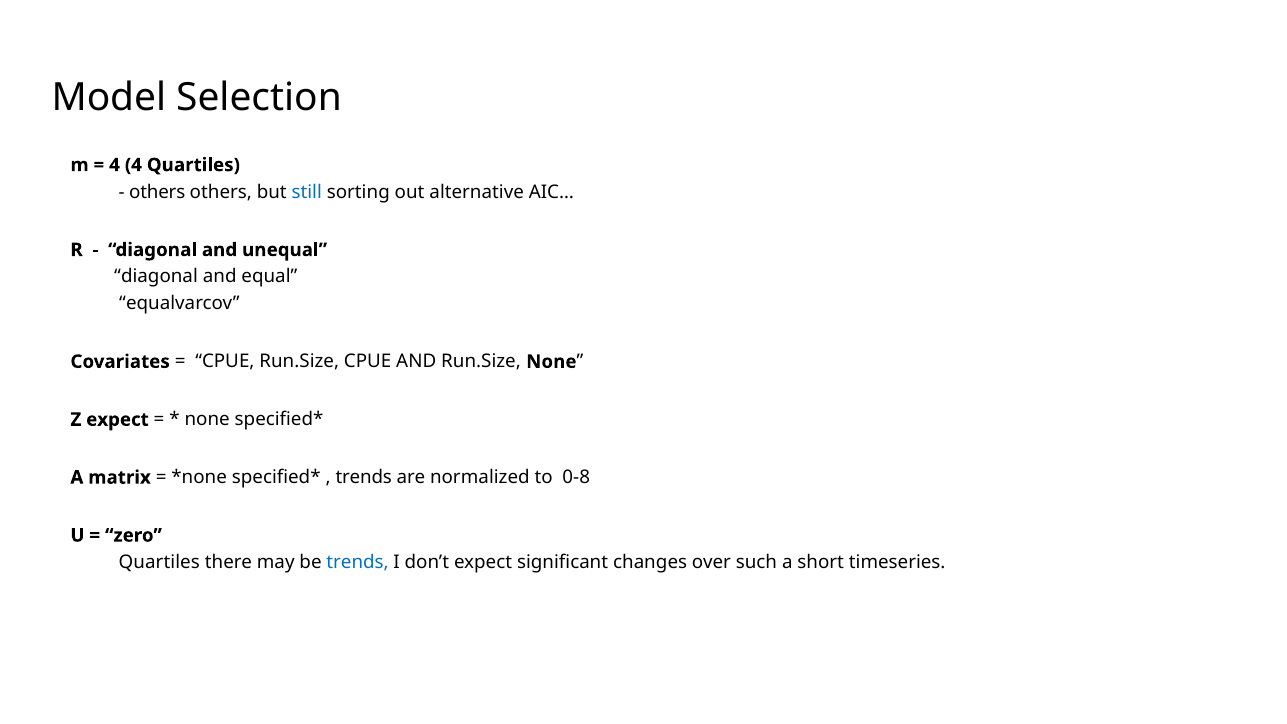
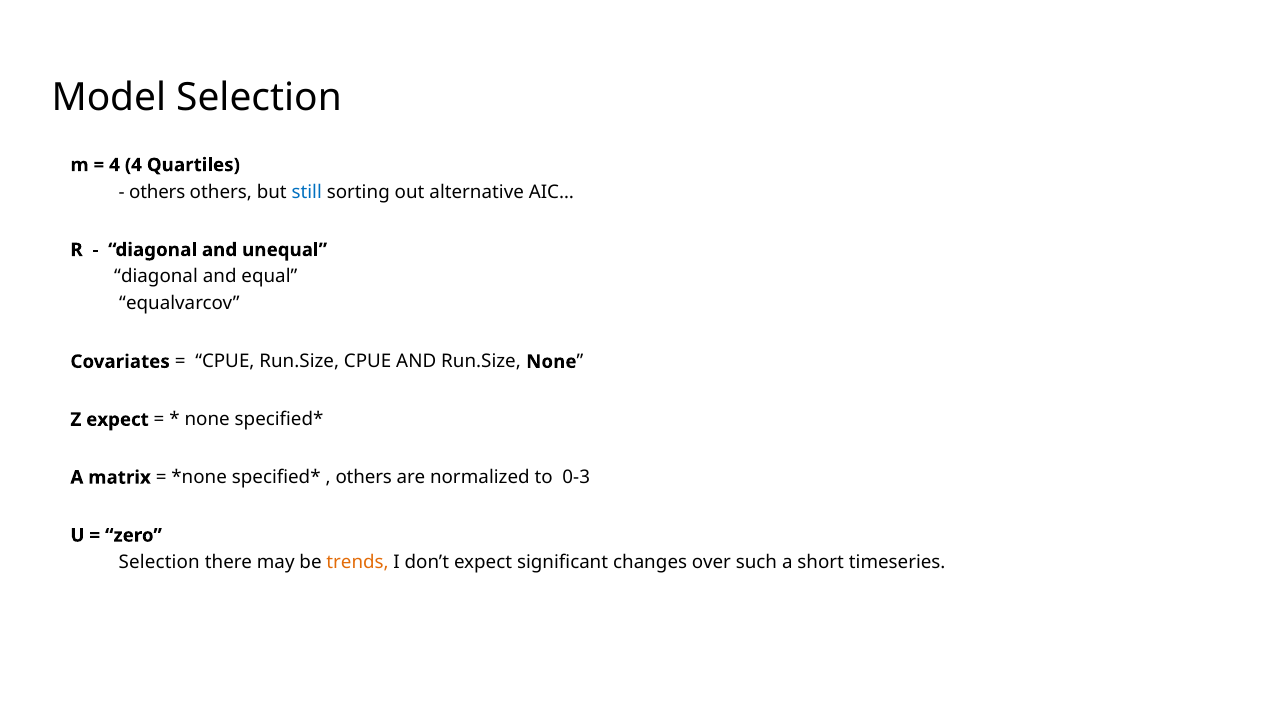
trends at (364, 477): trends -> others
0-8: 0-8 -> 0-3
Quartiles at (159, 562): Quartiles -> Selection
trends at (358, 562) colour: blue -> orange
